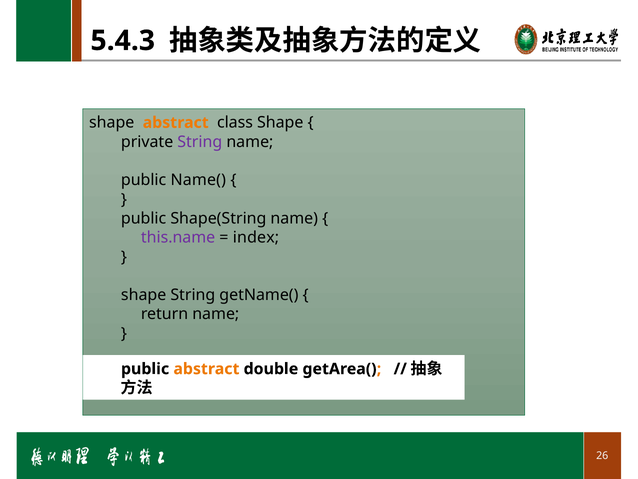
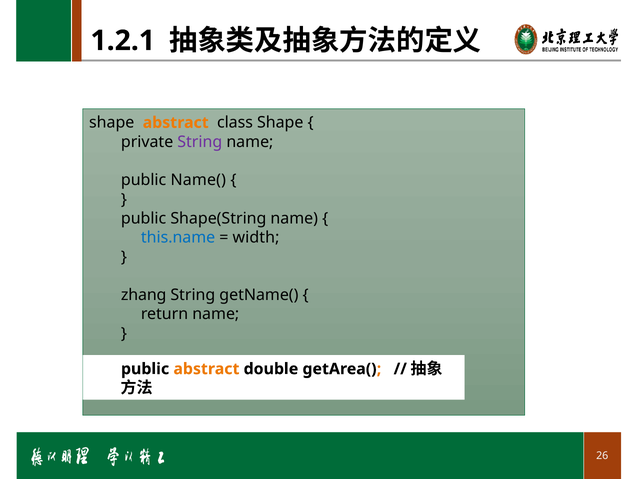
5.4.3: 5.4.3 -> 1.2.1
this.name colour: purple -> blue
index: index -> width
shape at (144, 295): shape -> zhang
